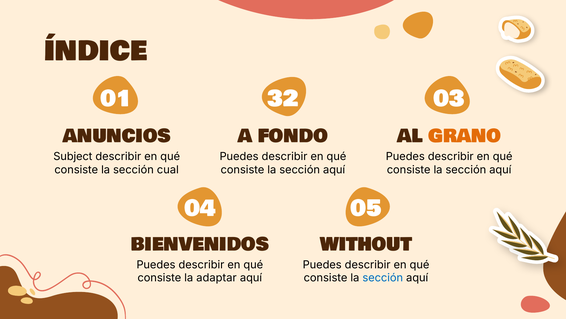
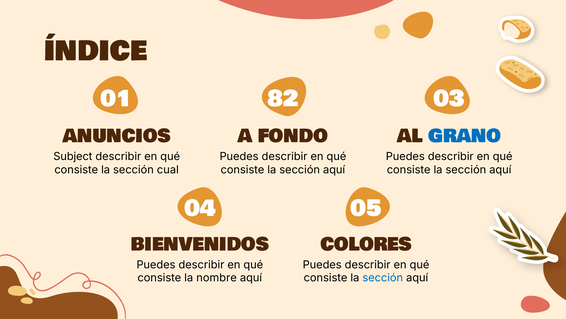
32: 32 -> 82
GRANO colour: orange -> blue
WITHOUT: WITHOUT -> COLORES
adaptar: adaptar -> nombre
